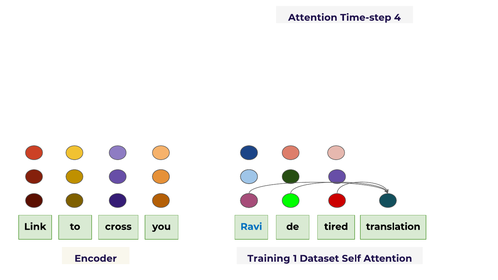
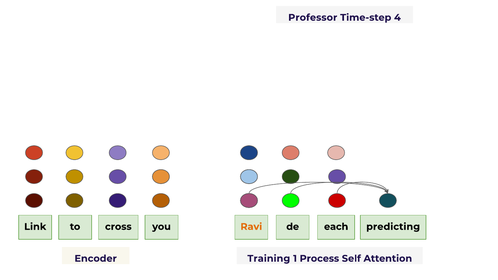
Attention at (313, 18): Attention -> Professor
Ravi colour: blue -> orange
tired: tired -> each
translation: translation -> predicting
Dataset: Dataset -> Process
